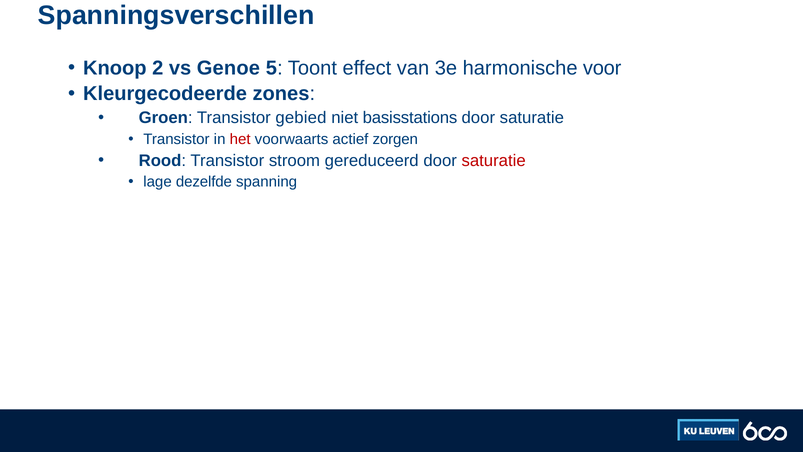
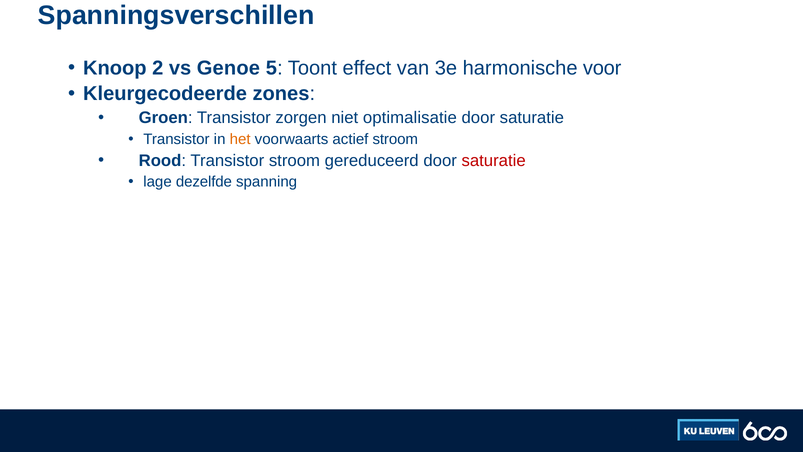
gebied: gebied -> zorgen
basisstations: basisstations -> optimalisatie
het colour: red -> orange
actief zorgen: zorgen -> stroom
